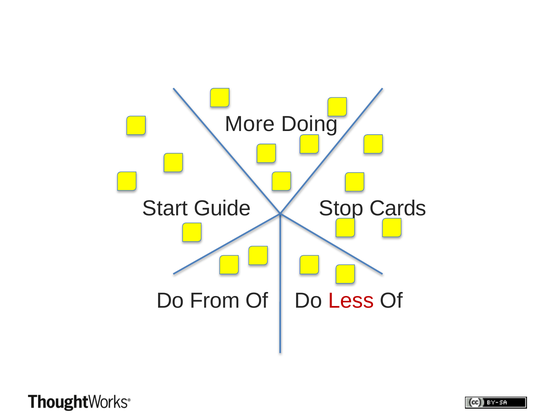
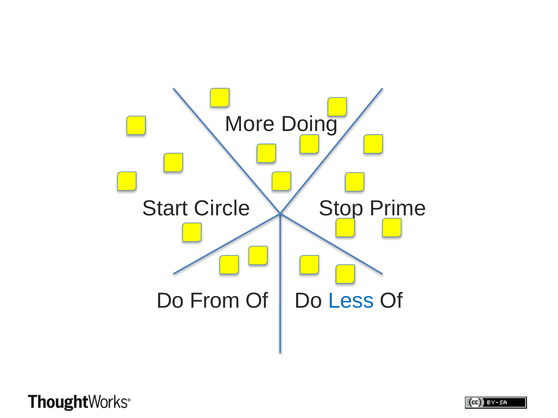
Guide: Guide -> Circle
Cards: Cards -> Prime
Less colour: red -> blue
